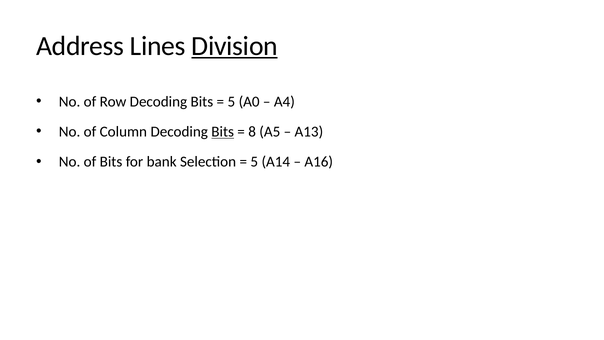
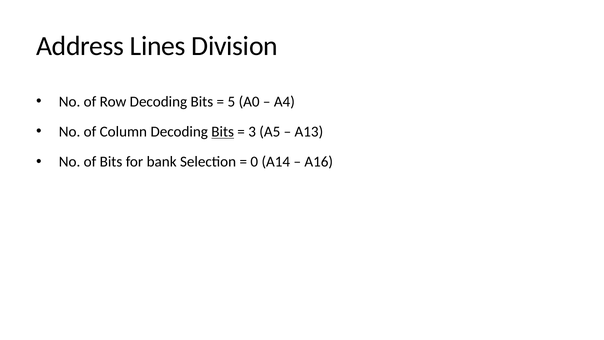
Division underline: present -> none
8: 8 -> 3
5 at (254, 162): 5 -> 0
